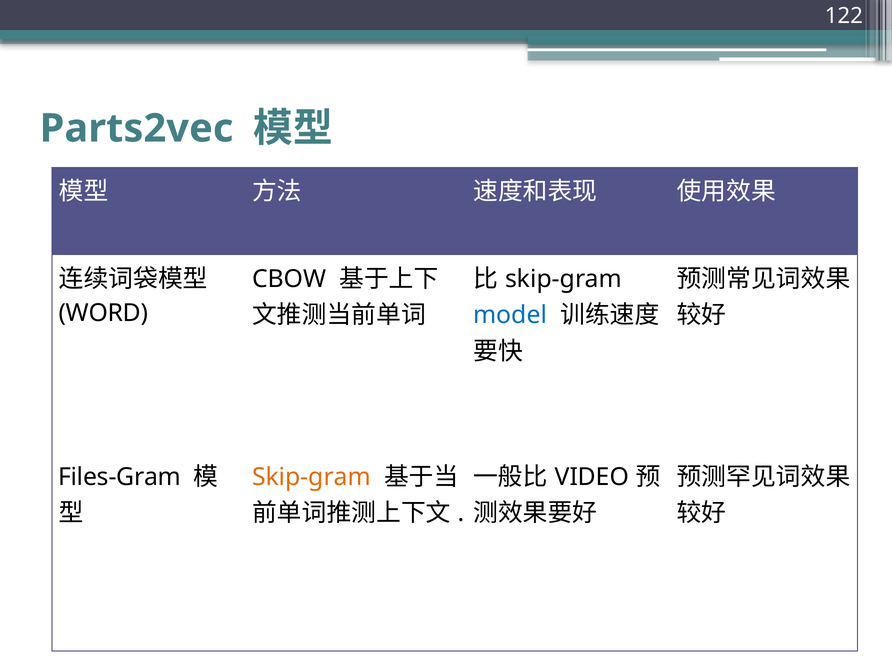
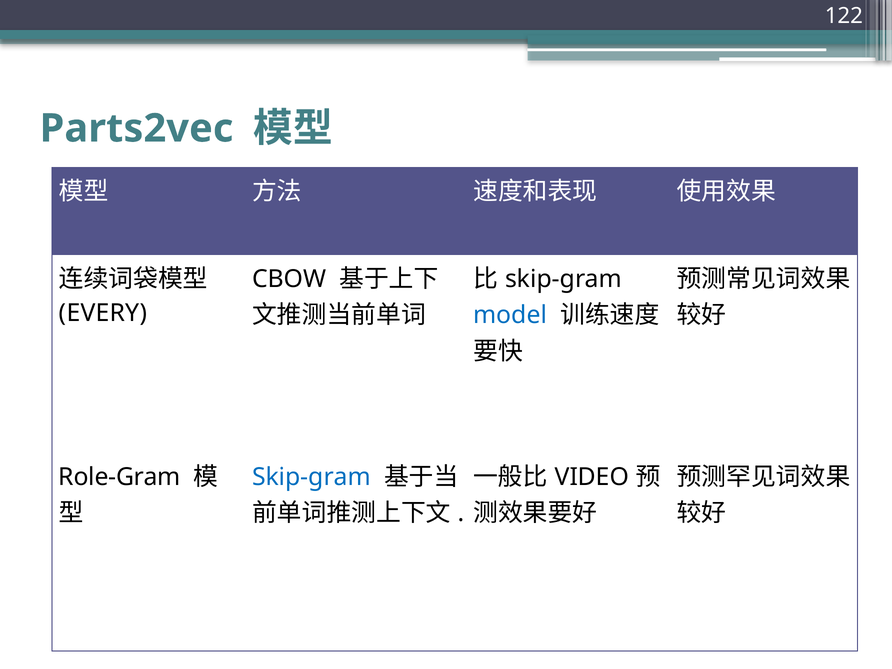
WORD: WORD -> EVERY
Files-Gram: Files-Gram -> Role-Gram
Skip-gram at (311, 477) colour: orange -> blue
